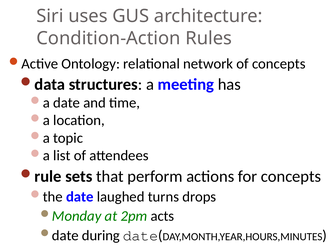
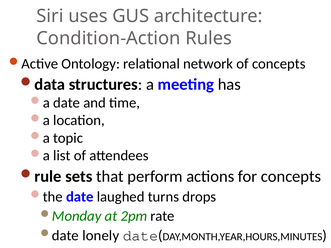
acts: acts -> rate
during: during -> lonely
